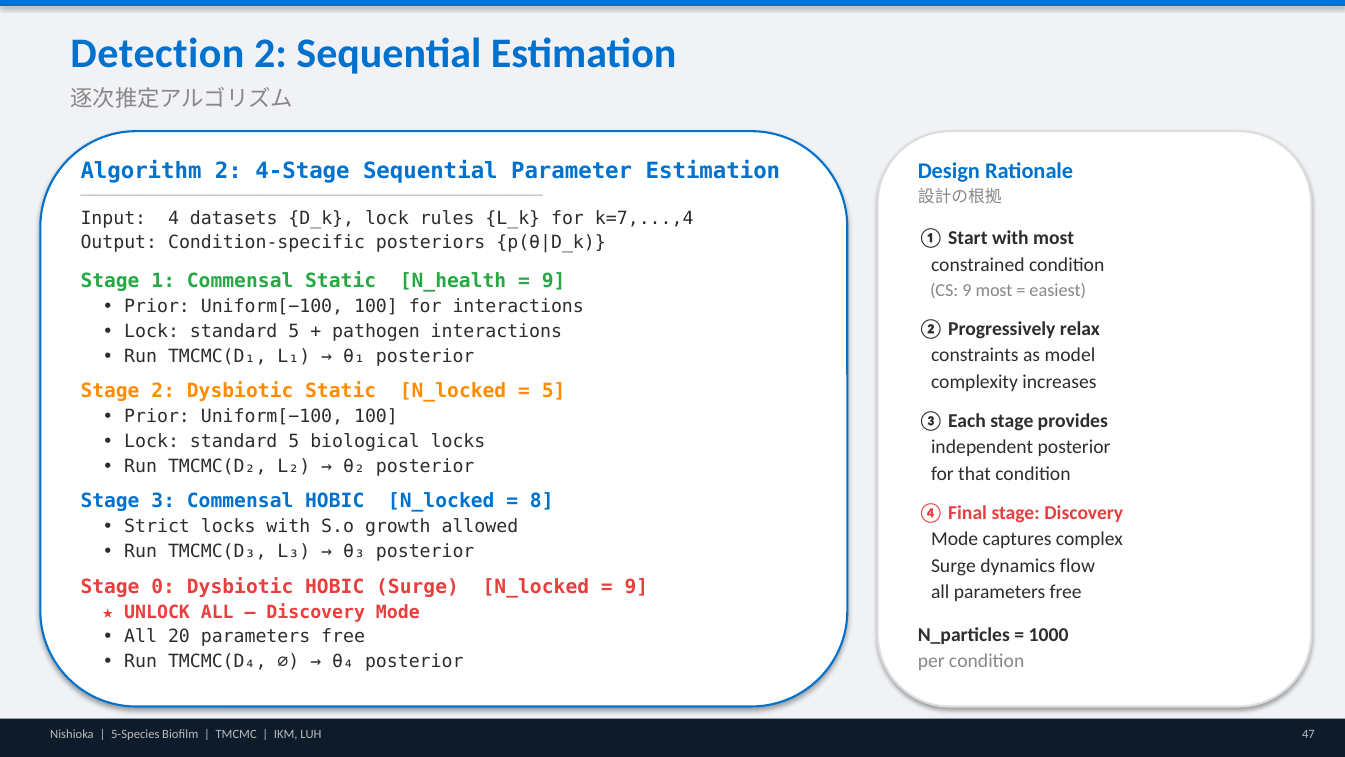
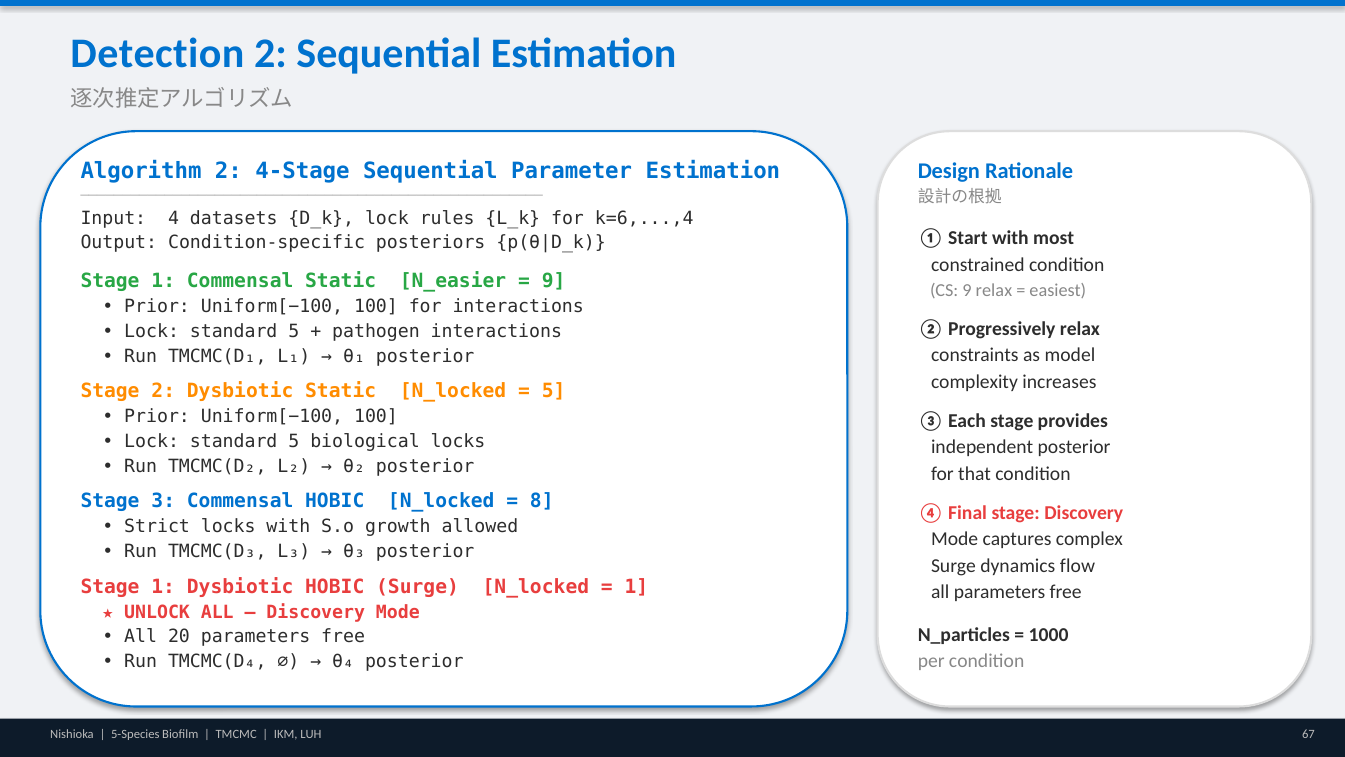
k=7,...,4: k=7,...,4 -> k=6,...,4
N_health: N_health -> N_easier
9 most: most -> relax
0 at (163, 586): 0 -> 1
9 at (636, 586): 9 -> 1
47: 47 -> 67
